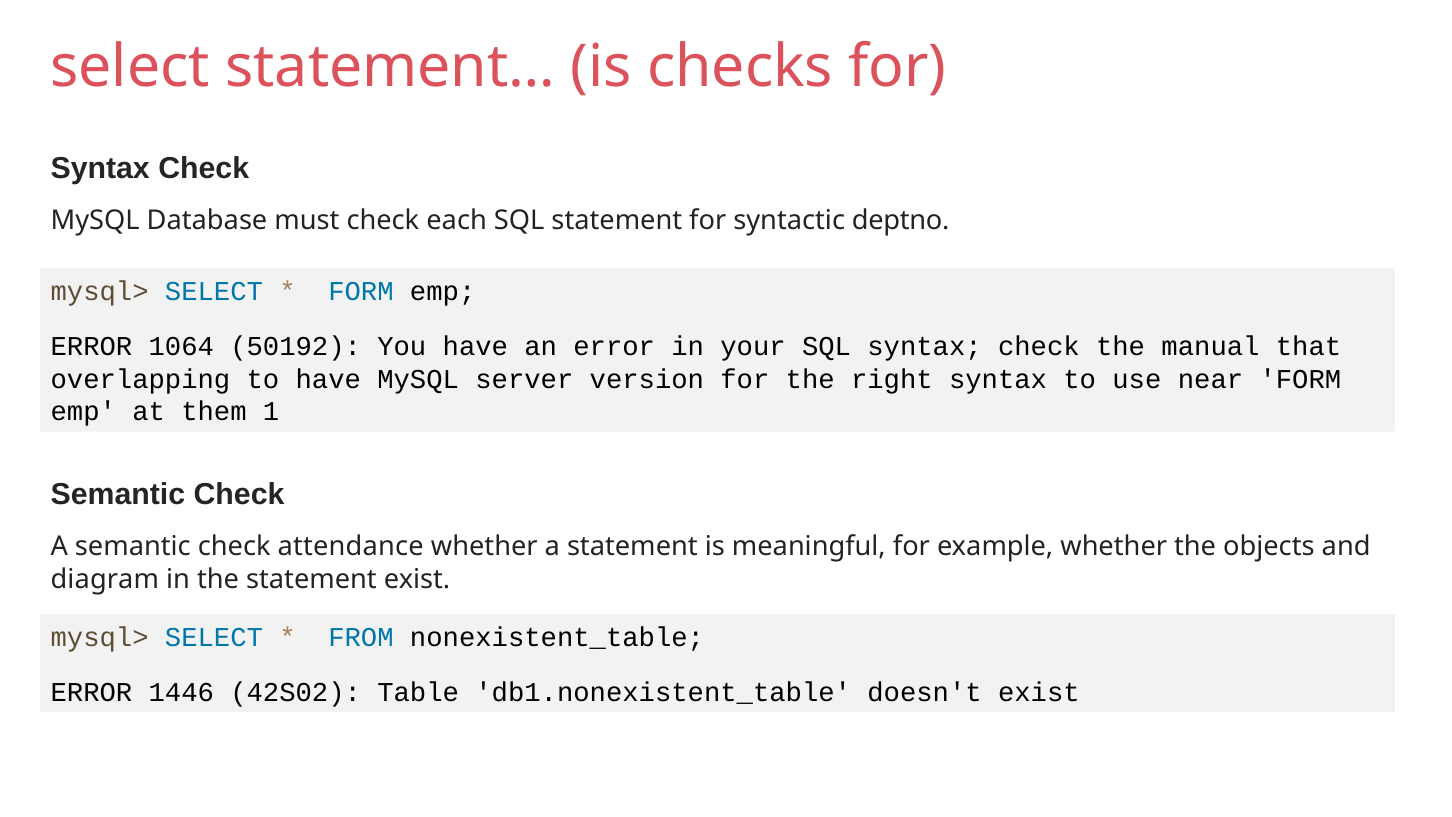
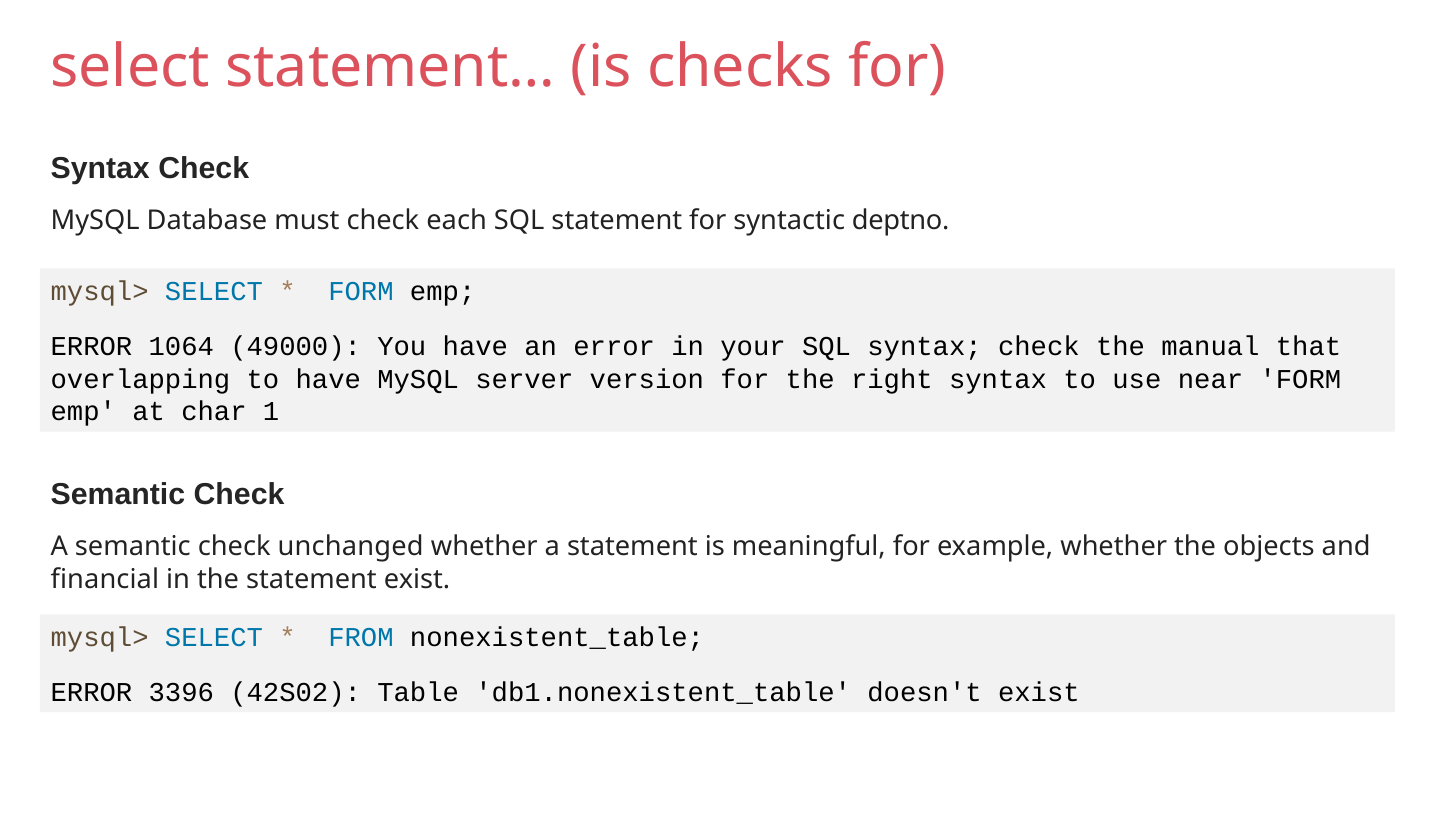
50192: 50192 -> 49000
them: them -> char
attendance: attendance -> unchanged
diagram: diagram -> financial
1446: 1446 -> 3396
